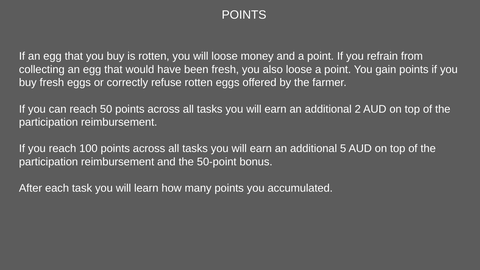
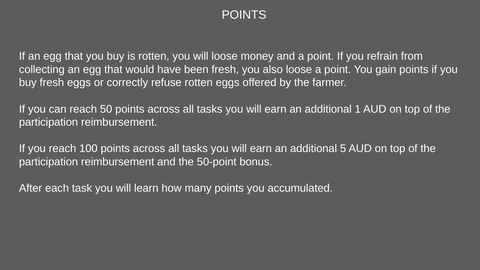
2: 2 -> 1
